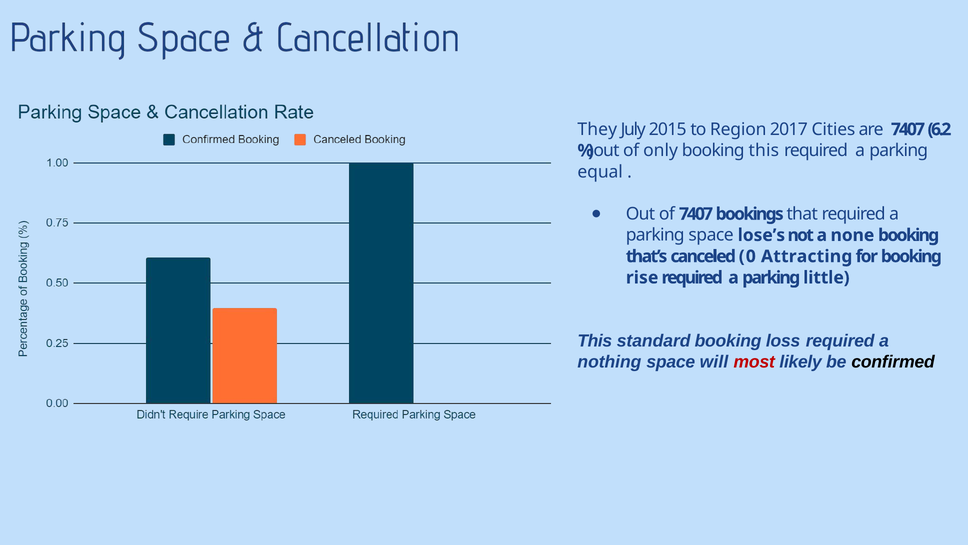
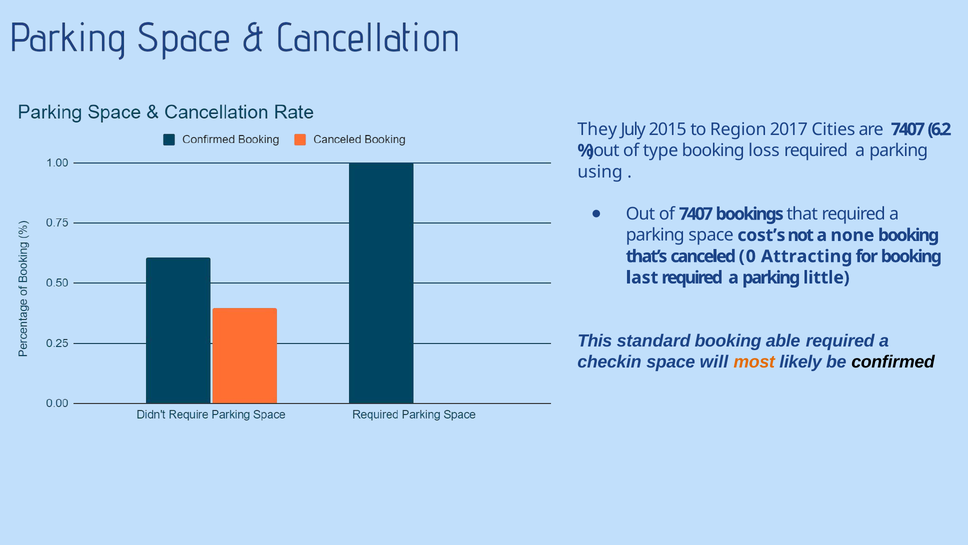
only: only -> type
booking this: this -> loss
equal: equal -> using
lose’s: lose’s -> cost’s
rise: rise -> last
loss: loss -> able
nothing: nothing -> checkin
most colour: red -> orange
